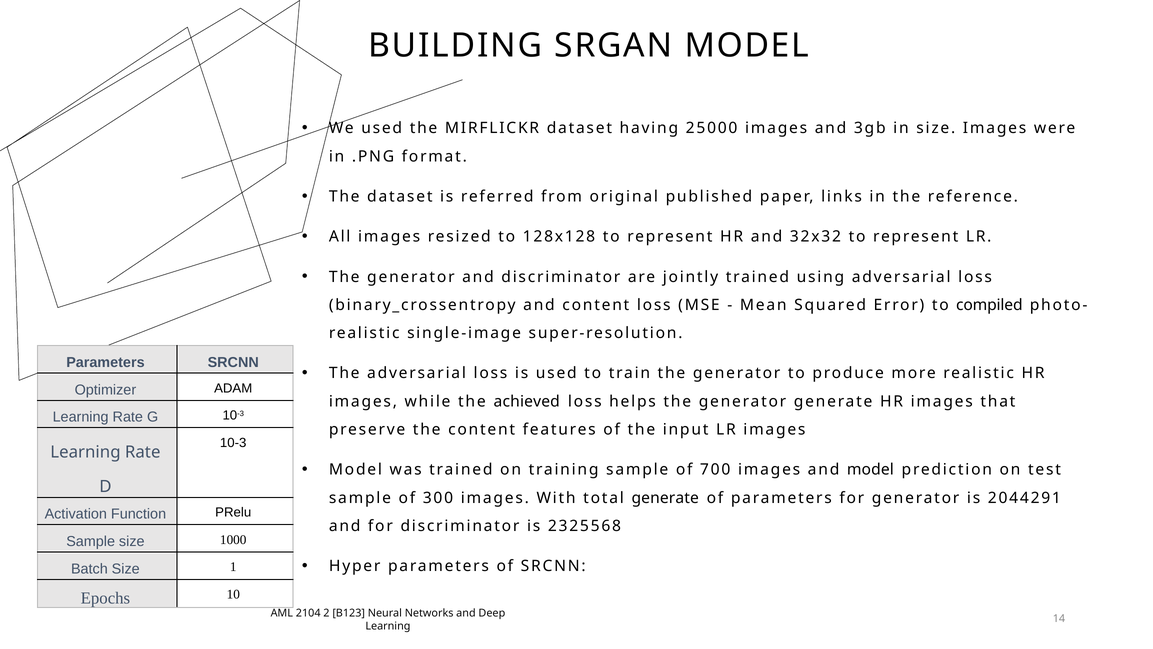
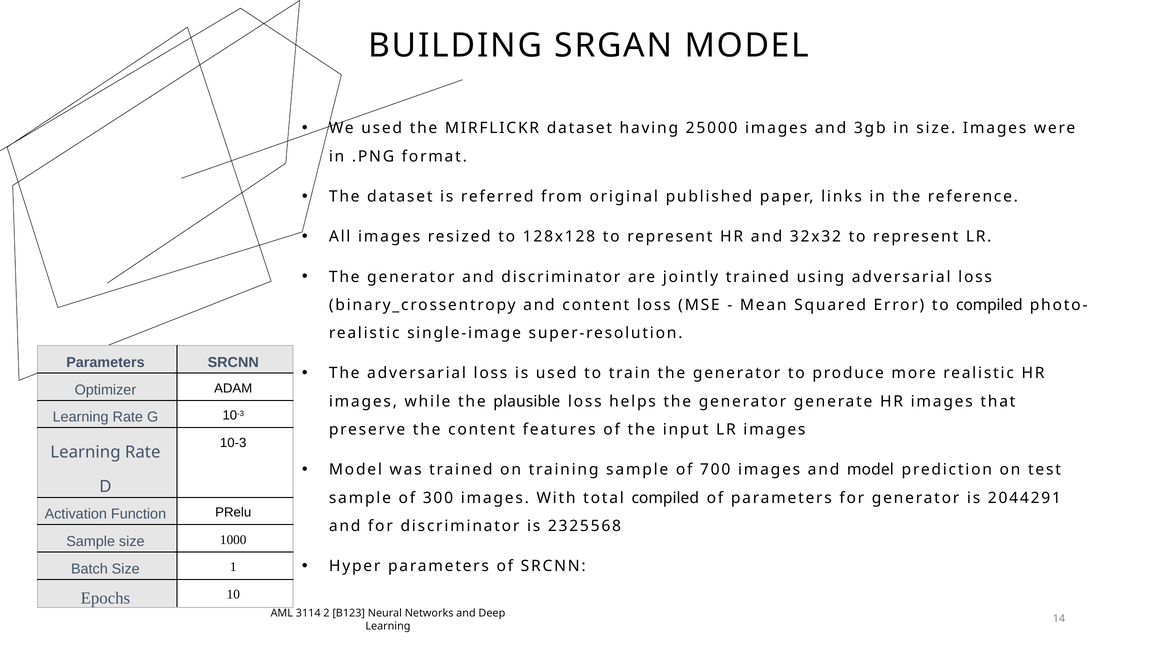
achieved: achieved -> plausible
total generate: generate -> compiled
2104: 2104 -> 3114
